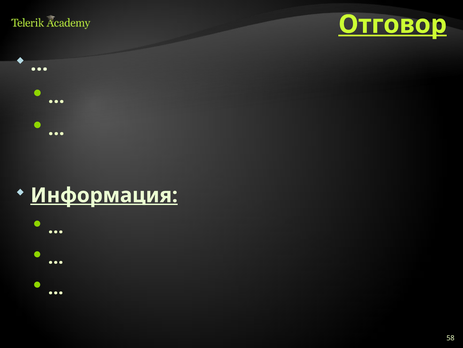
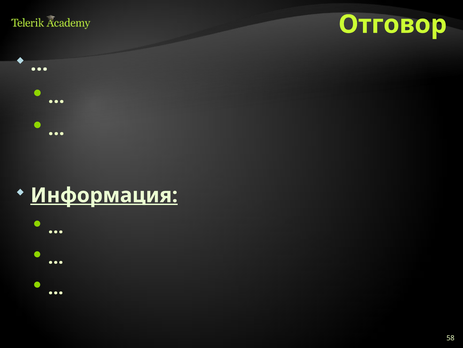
Отговор underline: present -> none
